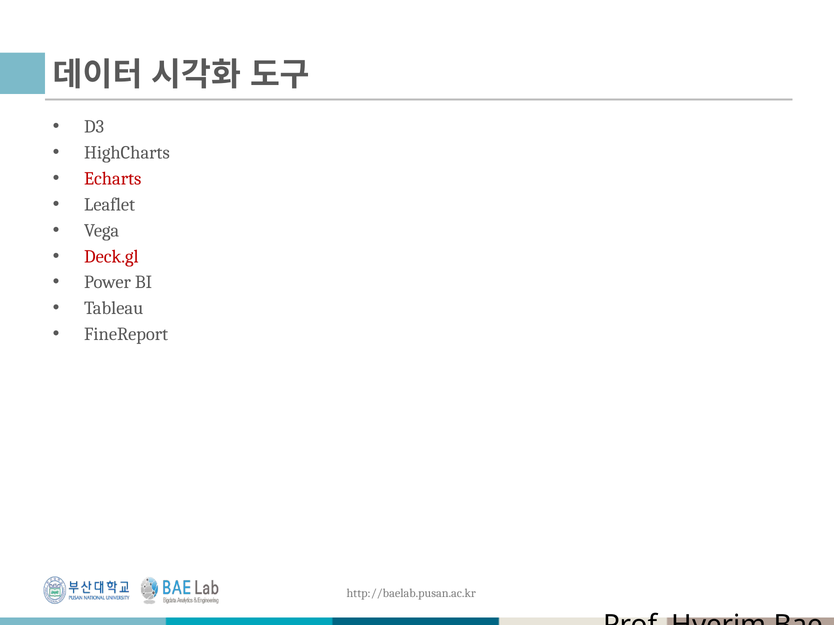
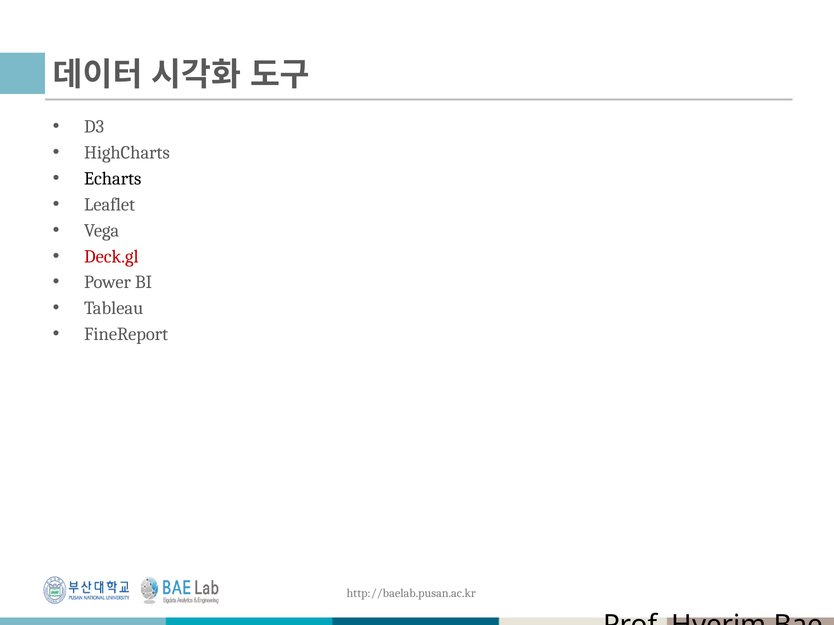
Echarts colour: red -> black
